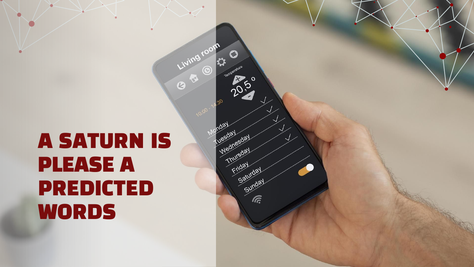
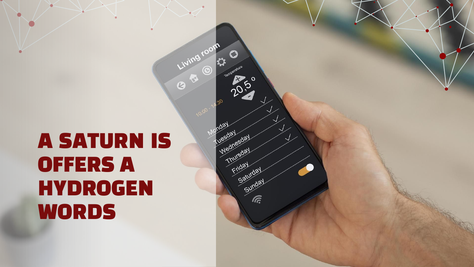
PLEASE: PLEASE -> OFFERS
PREDICTED: PREDICTED -> HYDROGEN
